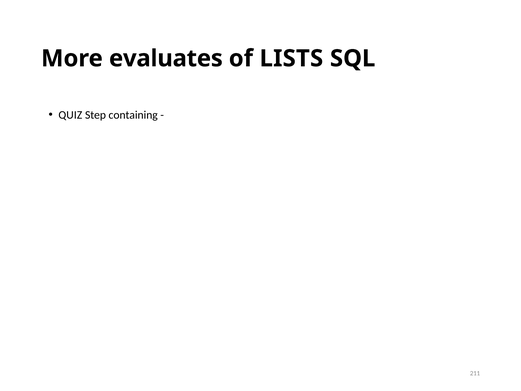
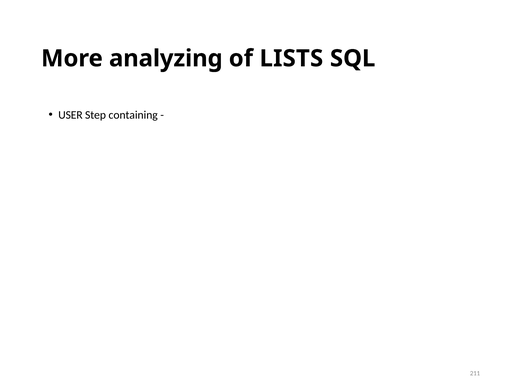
evaluates: evaluates -> analyzing
QUIZ: QUIZ -> USER
